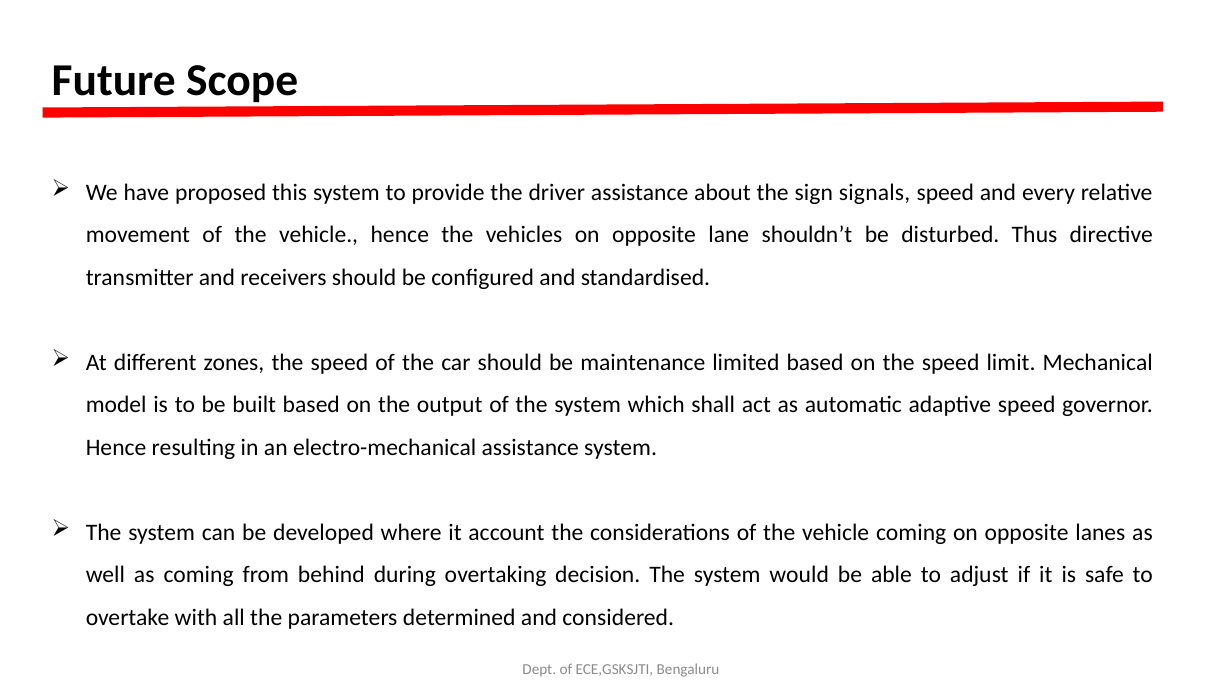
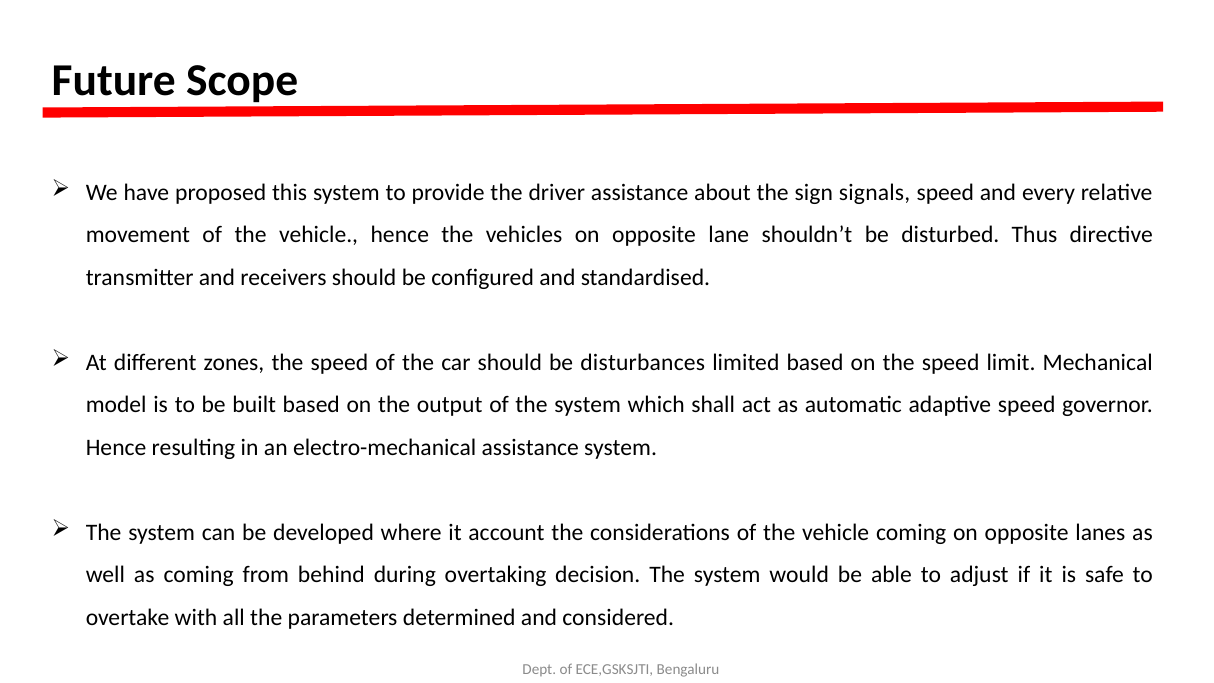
maintenance: maintenance -> disturbances
